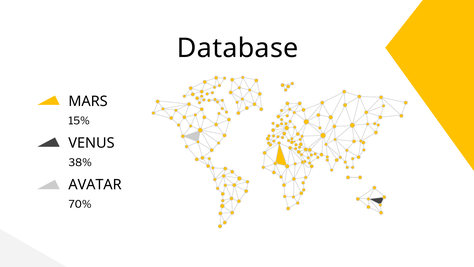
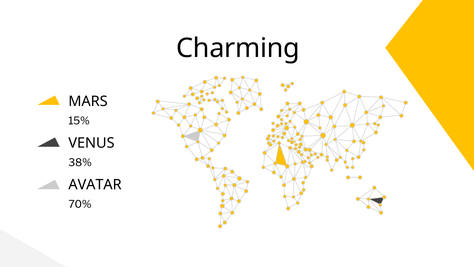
Database: Database -> Charming
